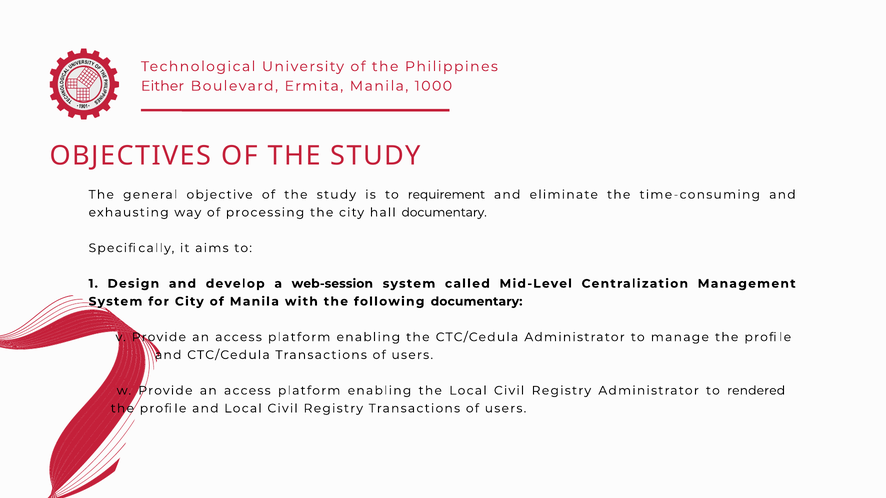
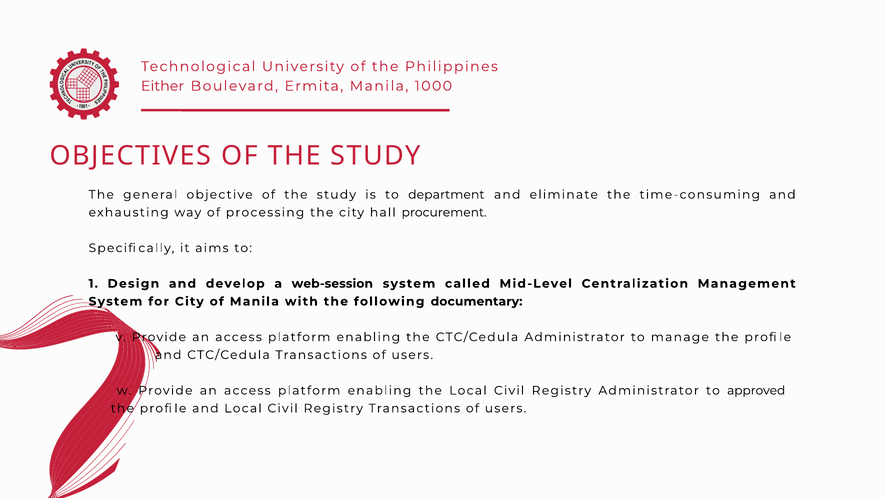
requirement: requirement -> department
hall documentary: documentary -> procurement
rendered: rendered -> approved
